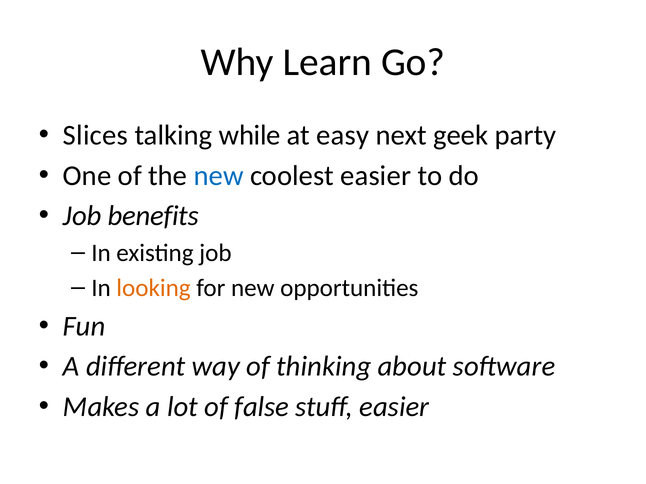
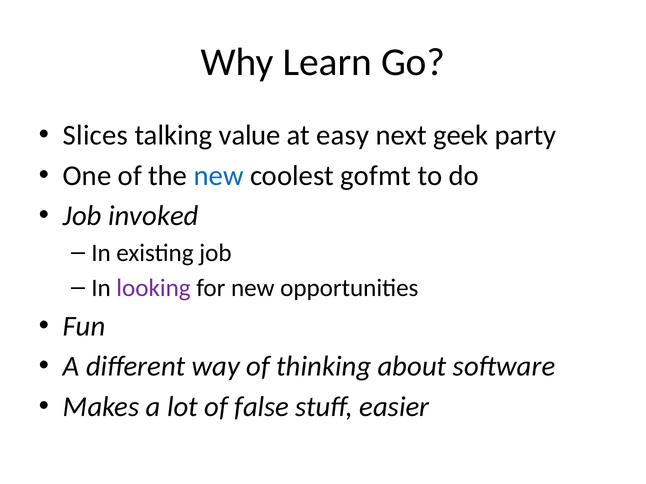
while: while -> value
coolest easier: easier -> gofmt
benefits: benefits -> invoked
looking colour: orange -> purple
